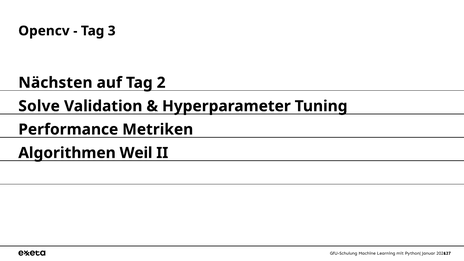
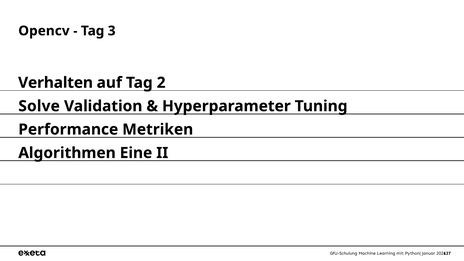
Nächsten: Nächsten -> Verhalten
Weil: Weil -> Eine
